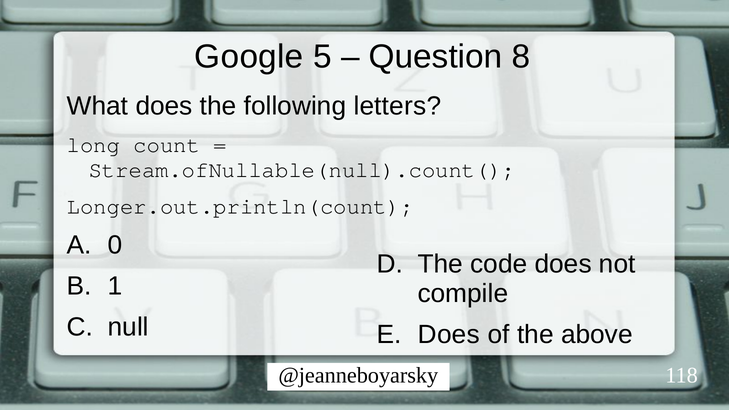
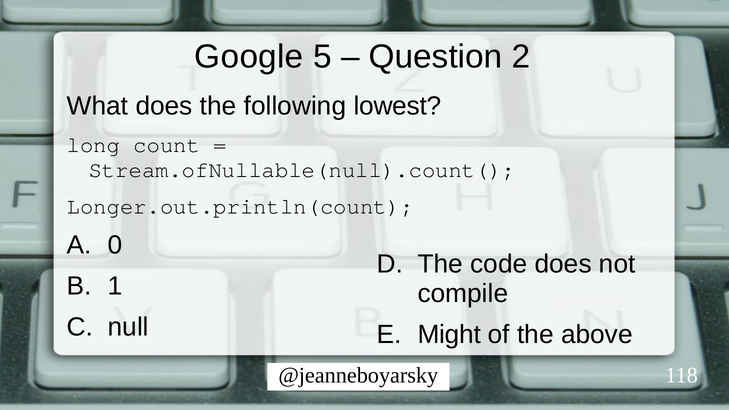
8: 8 -> 2
letters: letters -> lowest
Does at (449, 334): Does -> Might
